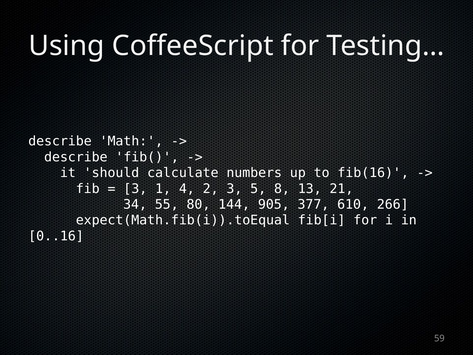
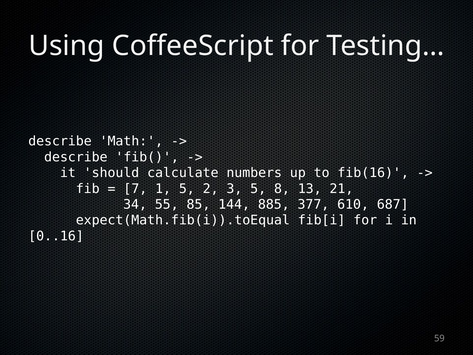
3 at (135, 189): 3 -> 7
1 4: 4 -> 5
80: 80 -> 85
905: 905 -> 885
266: 266 -> 687
